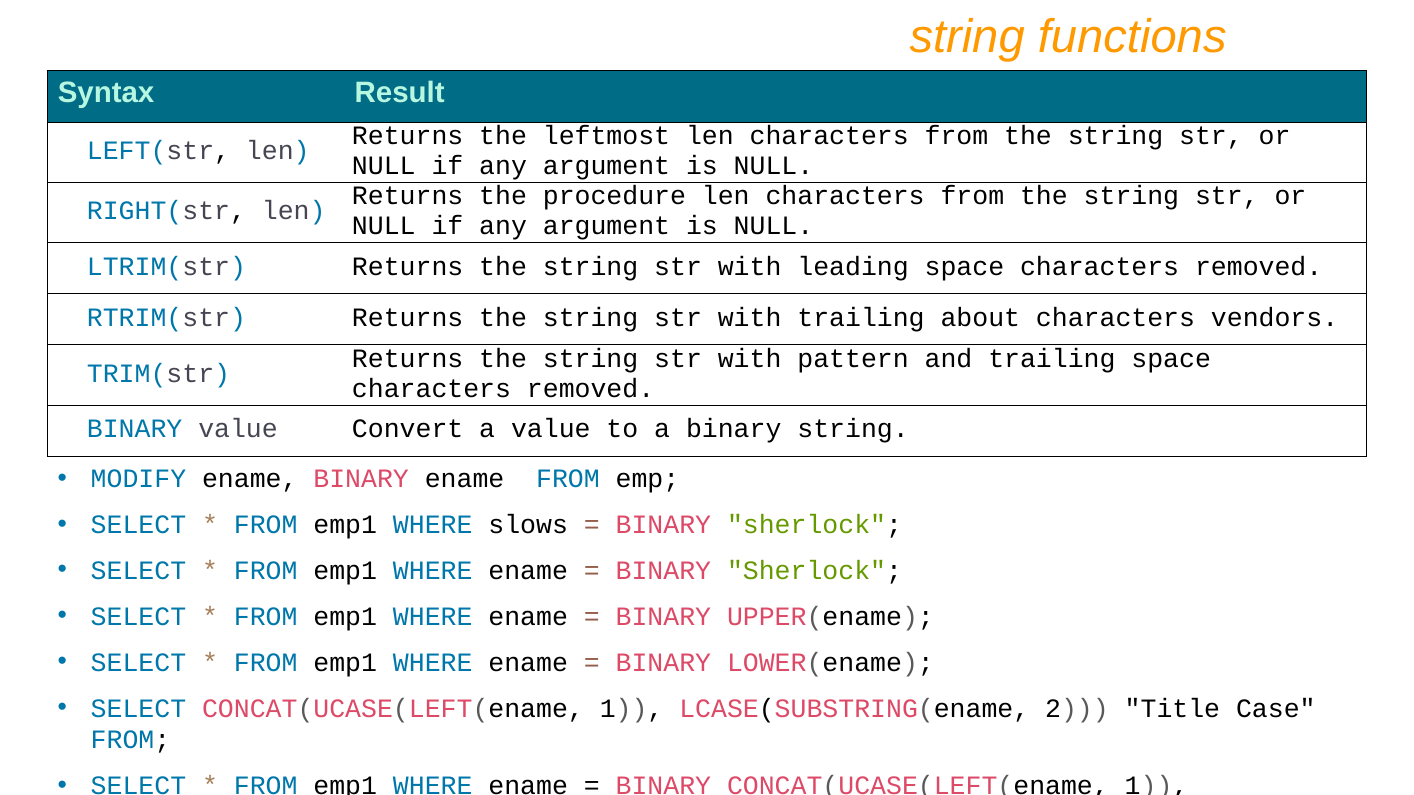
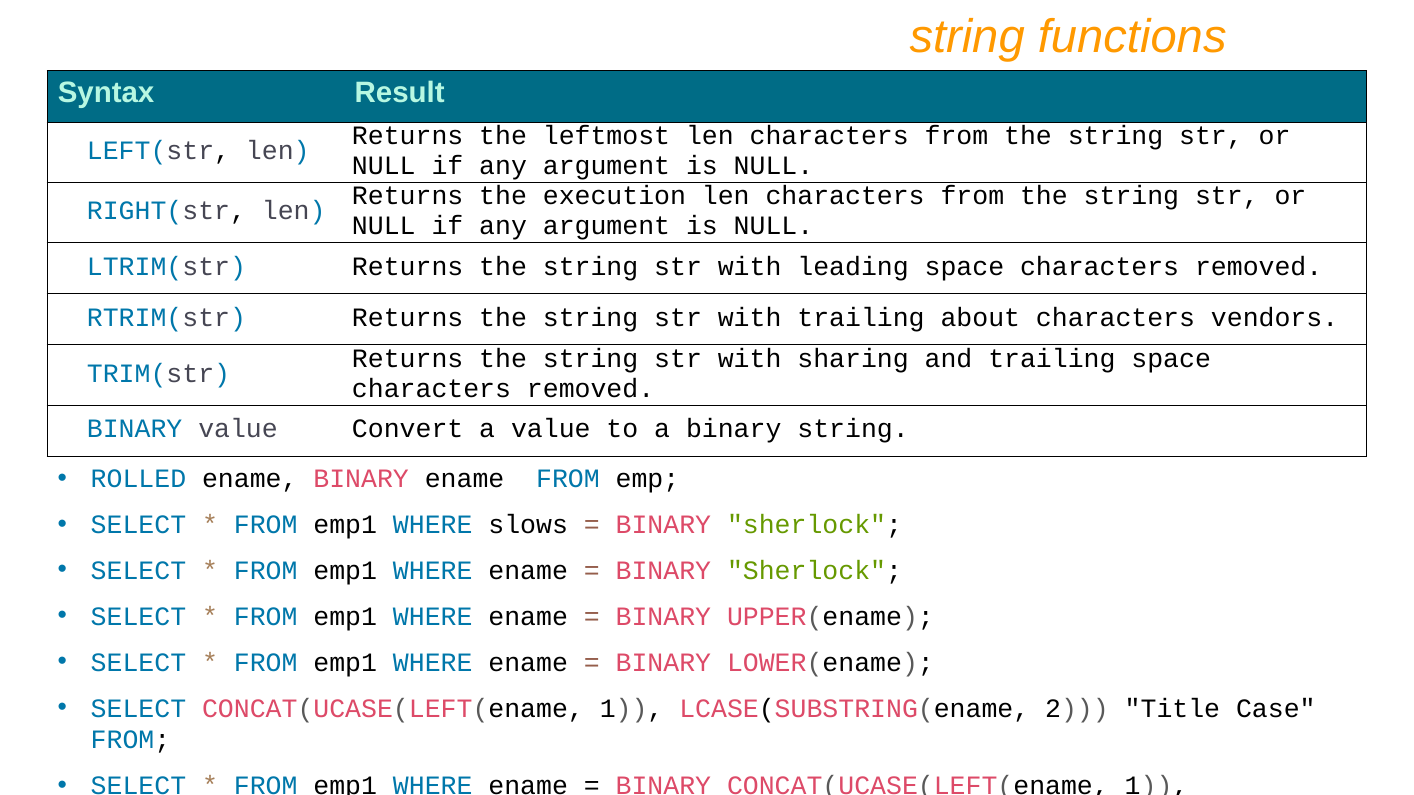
procedure: procedure -> execution
pattern: pattern -> sharing
MODIFY: MODIFY -> ROLLED
